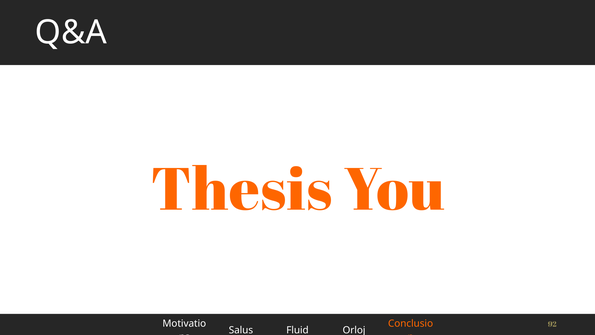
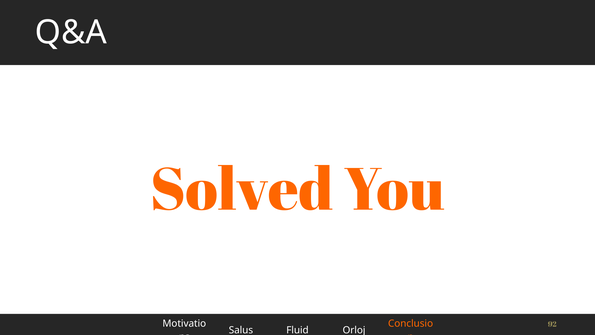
Thesis: Thesis -> Solved
